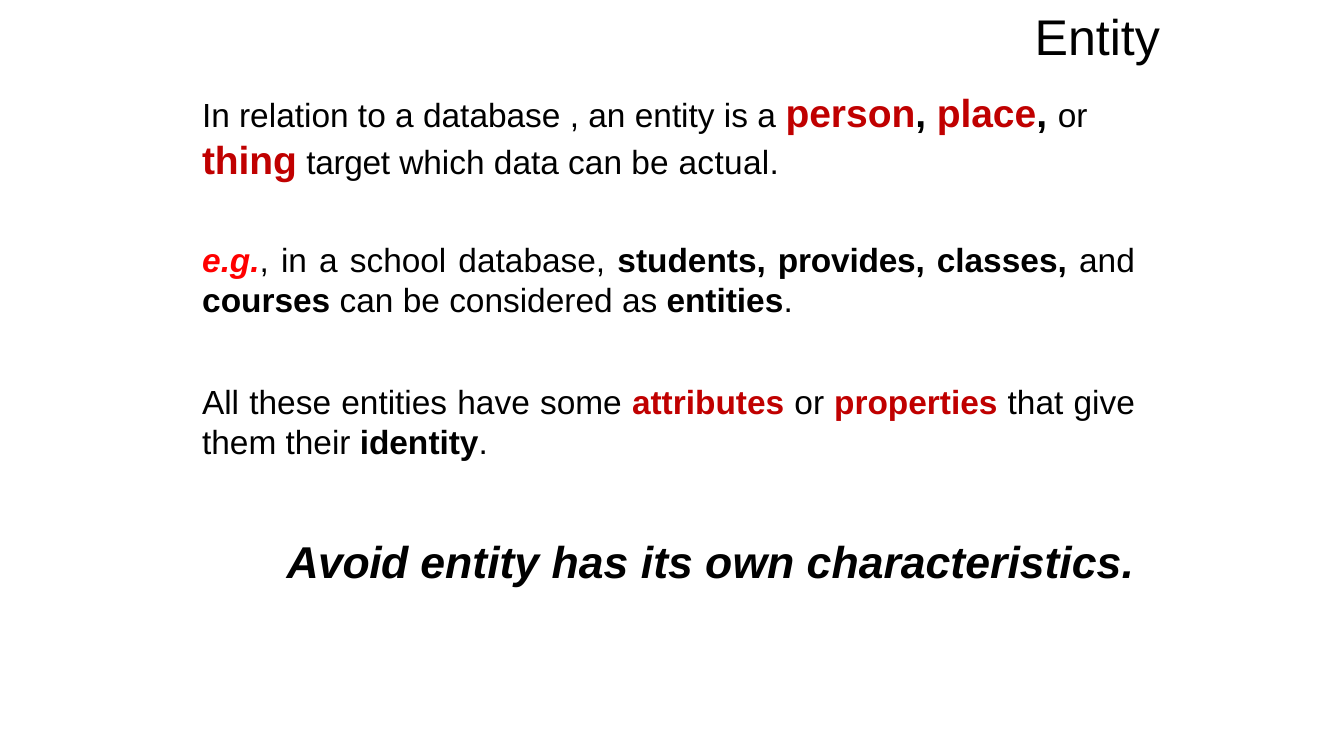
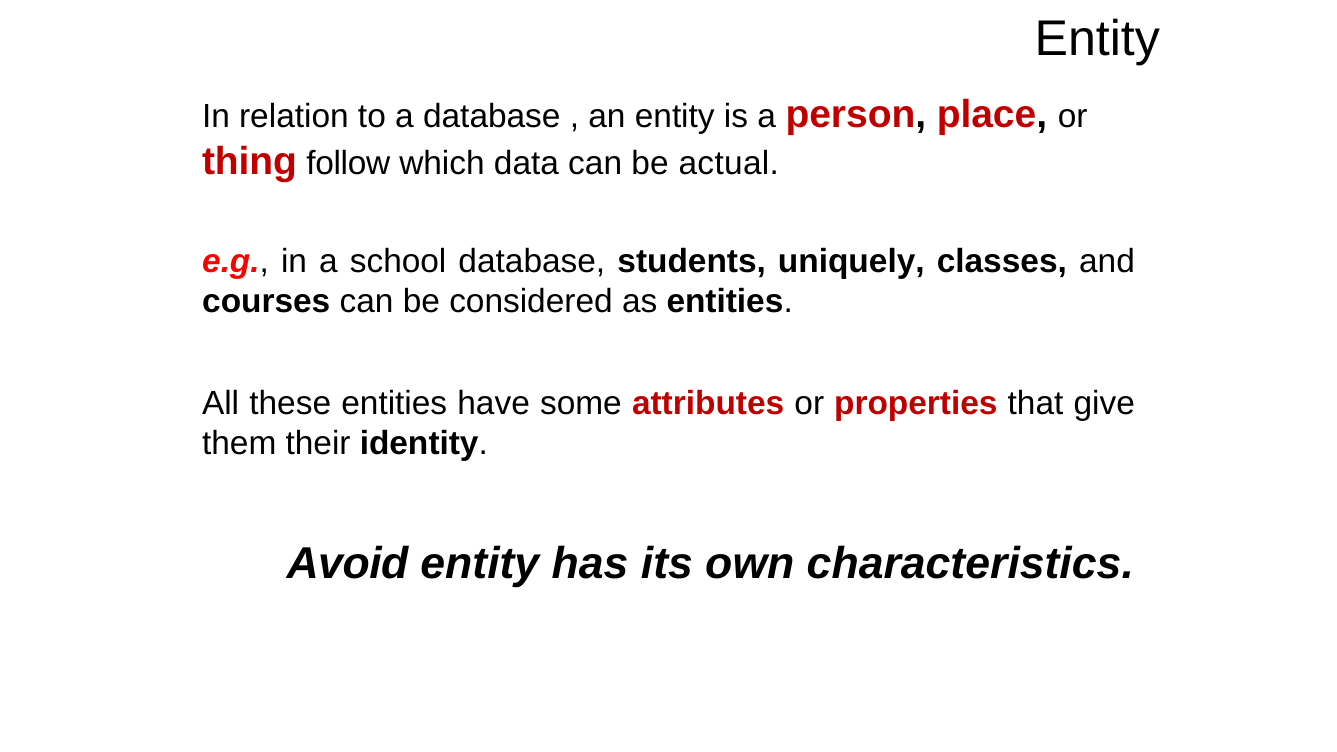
target: target -> follow
provides: provides -> uniquely
